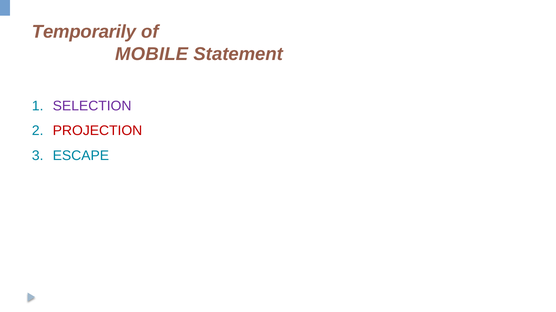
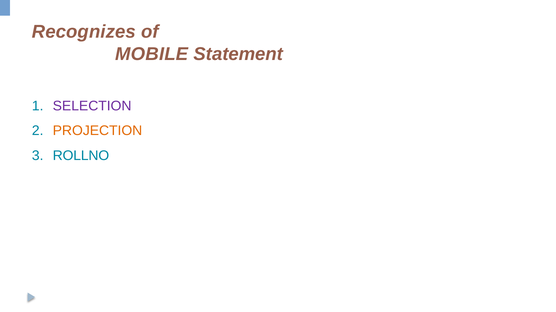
Temporarily: Temporarily -> Recognizes
PROJECTION colour: red -> orange
ESCAPE: ESCAPE -> ROLLNO
